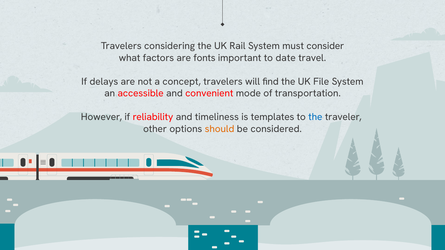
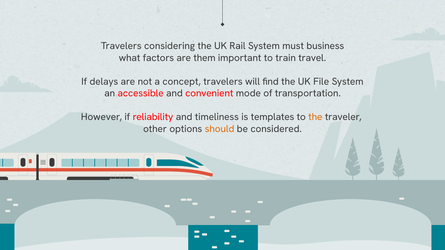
consider: consider -> business
fonts: fonts -> them
date: date -> train
the at (315, 117) colour: blue -> orange
